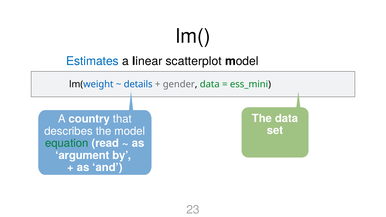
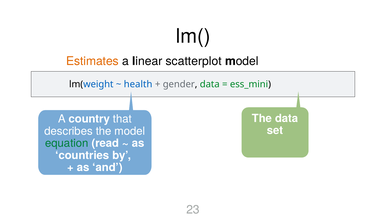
Estimates colour: blue -> orange
details: details -> health
argument: argument -> countries
